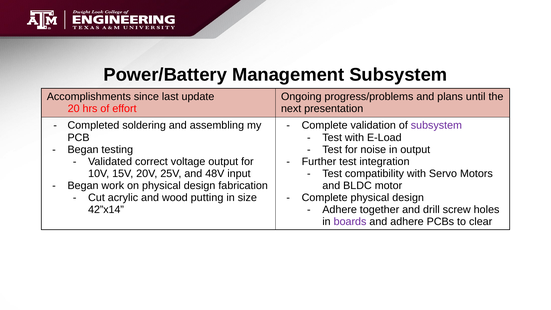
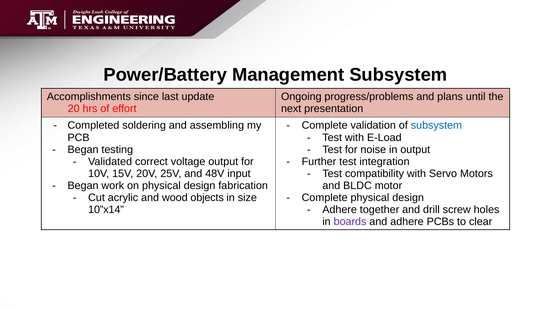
subsystem at (436, 125) colour: purple -> blue
putting: putting -> objects
42”x14: 42”x14 -> 10”x14
